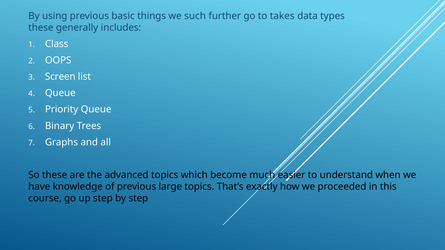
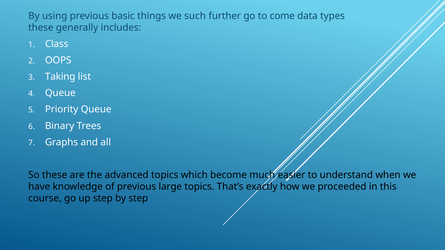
takes: takes -> come
Screen: Screen -> Taking
